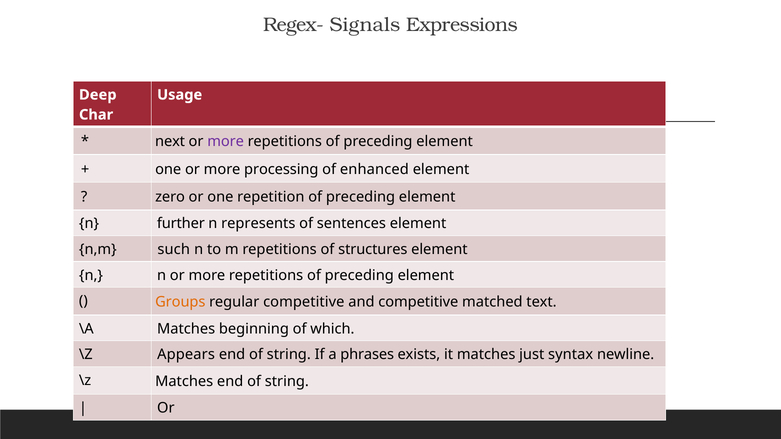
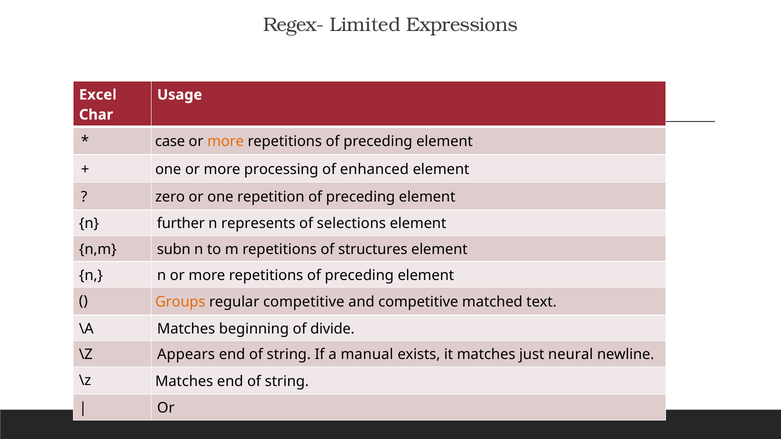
Signals: Signals -> Limited
Deep: Deep -> Excel
next: next -> case
more at (226, 142) colour: purple -> orange
sentences: sentences -> selections
such: such -> subn
which: which -> divide
phrases: phrases -> manual
syntax: syntax -> neural
